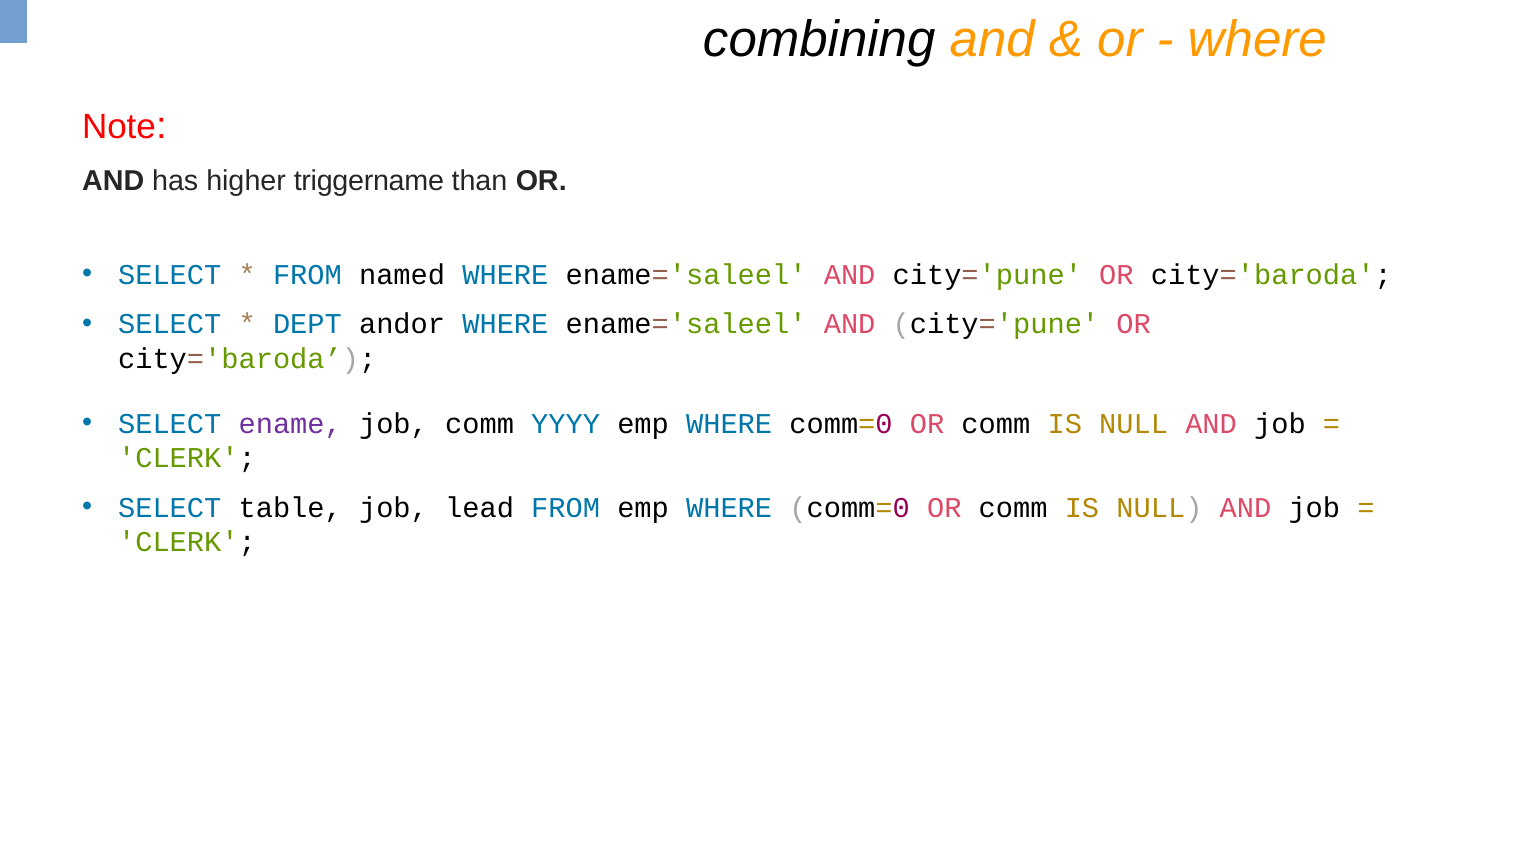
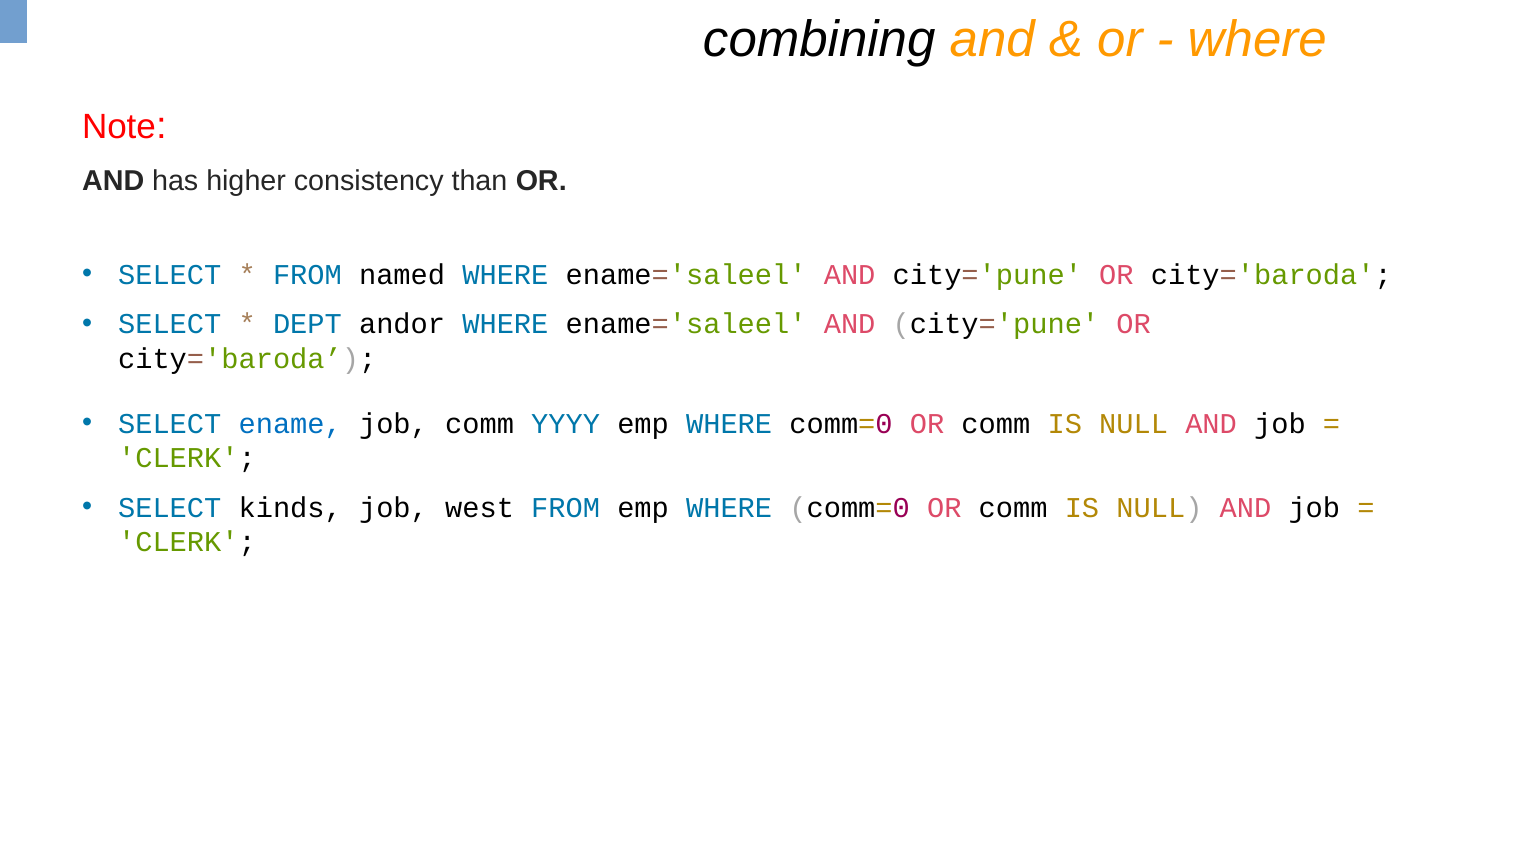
triggername: triggername -> consistency
ename colour: purple -> blue
table: table -> kinds
lead: lead -> west
